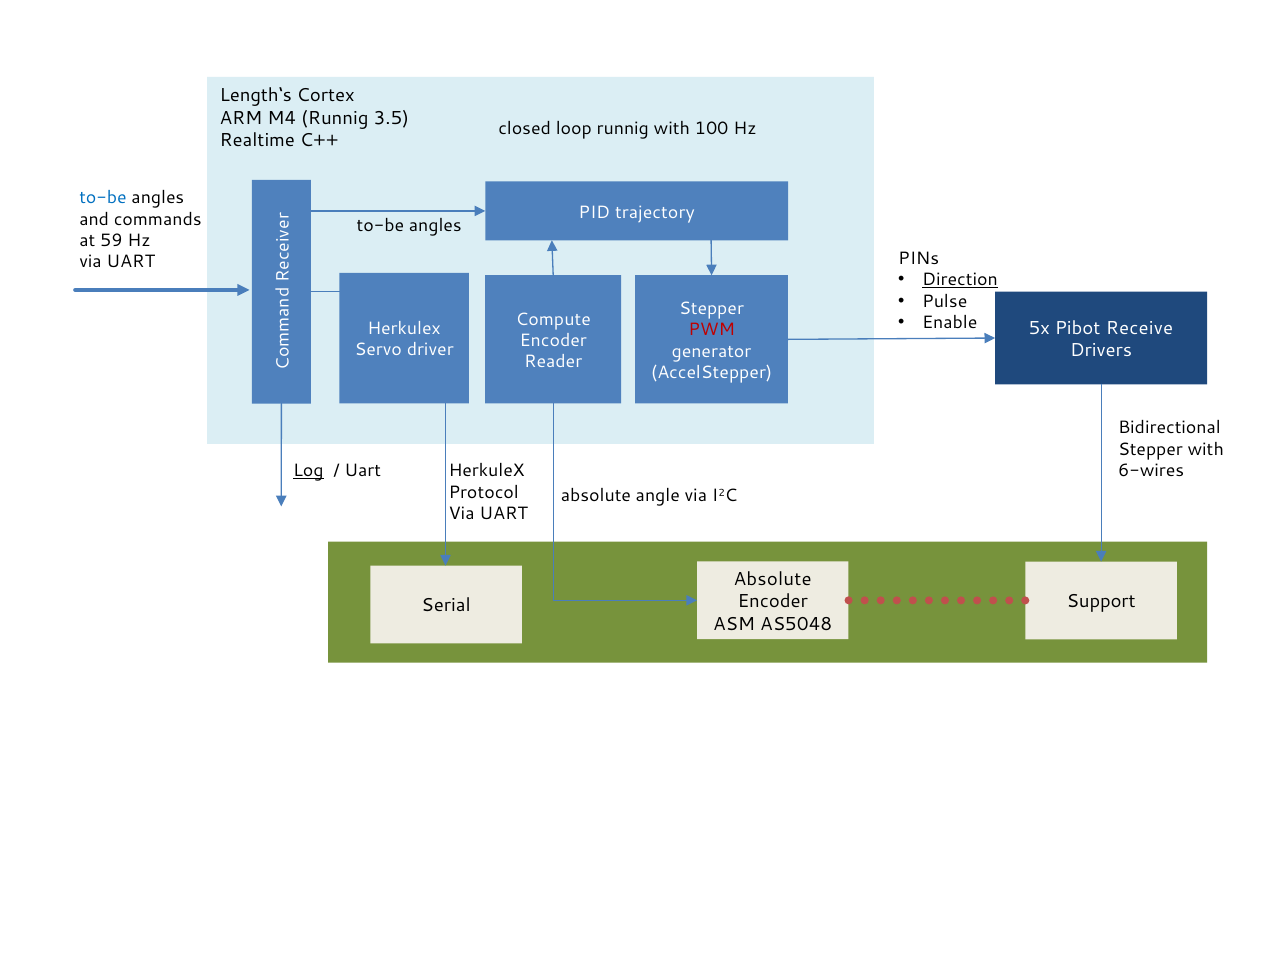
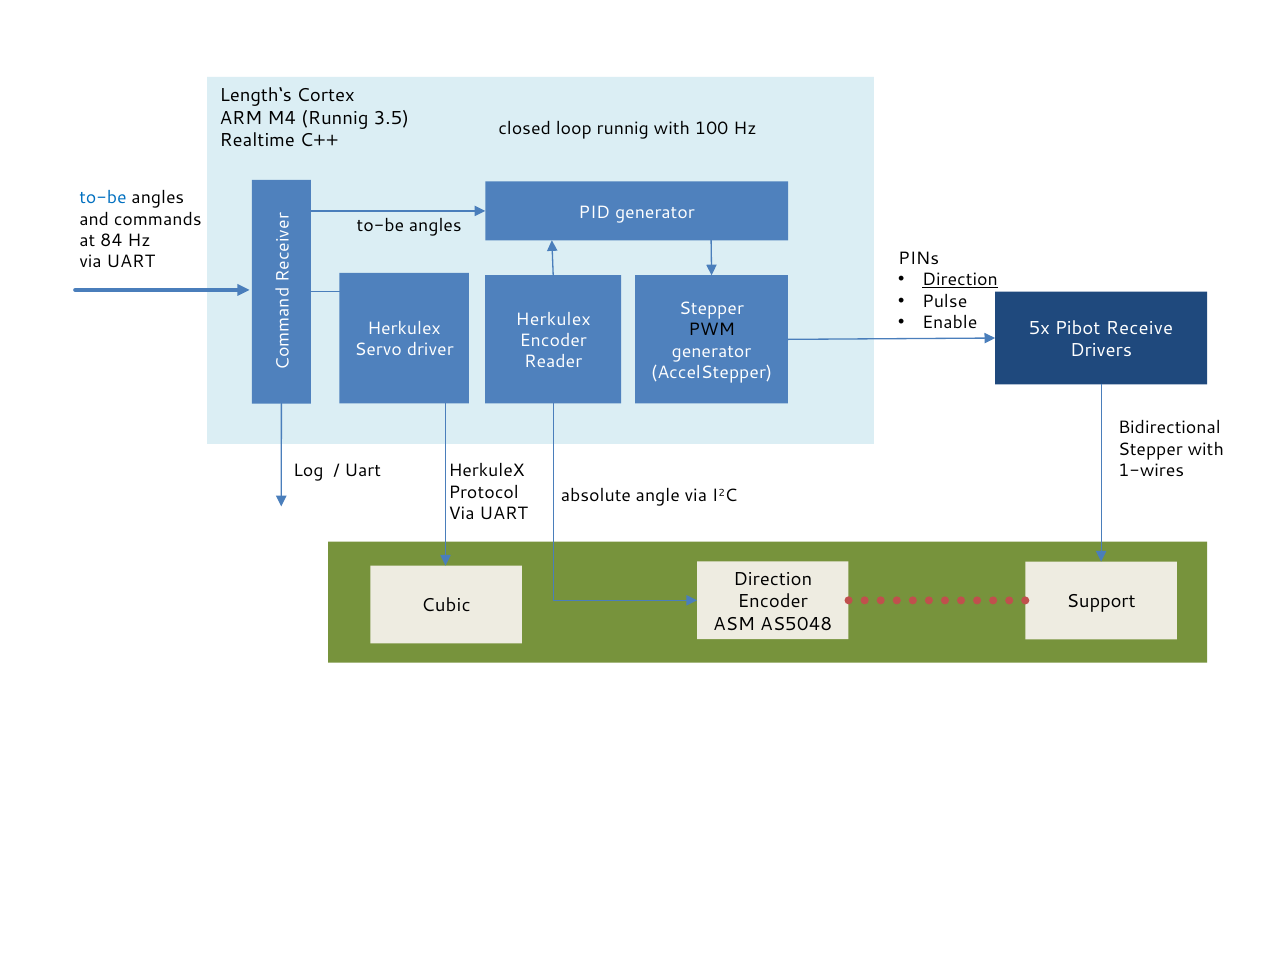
PID trajectory: trajectory -> generator
59: 59 -> 84
Compute at (553, 319): Compute -> Herkulex
PWM colour: red -> black
6-wires: 6-wires -> 1-wires
Log underline: present -> none
Absolute at (773, 579): Absolute -> Direction
Serial: Serial -> Cubic
